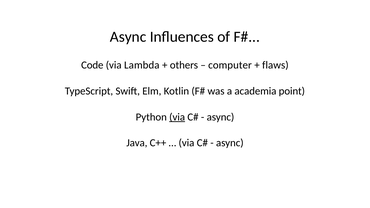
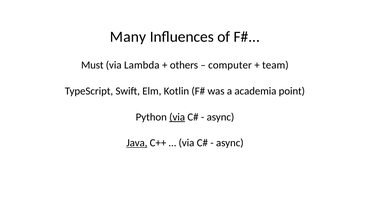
Async at (128, 37): Async -> Many
Code: Code -> Must
flaws: flaws -> team
Java underline: none -> present
